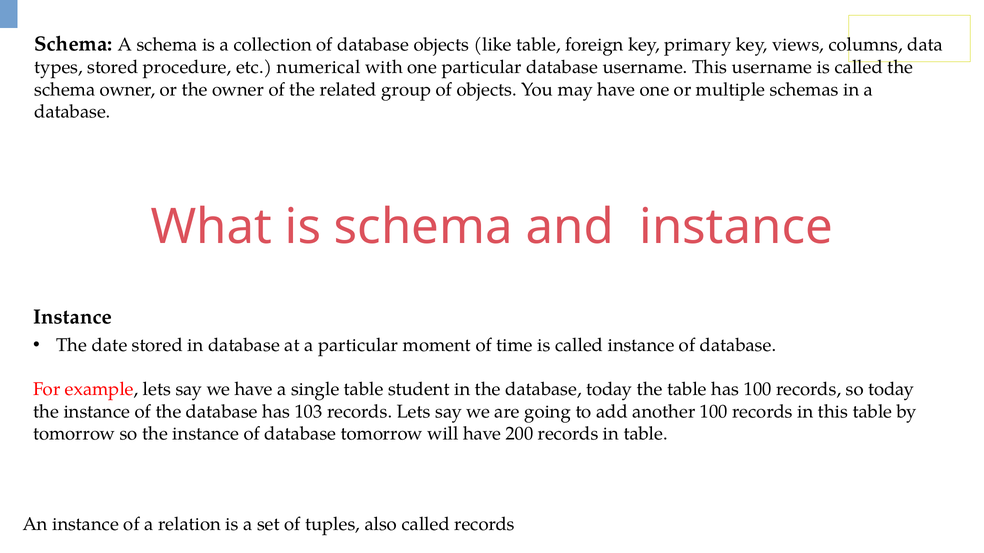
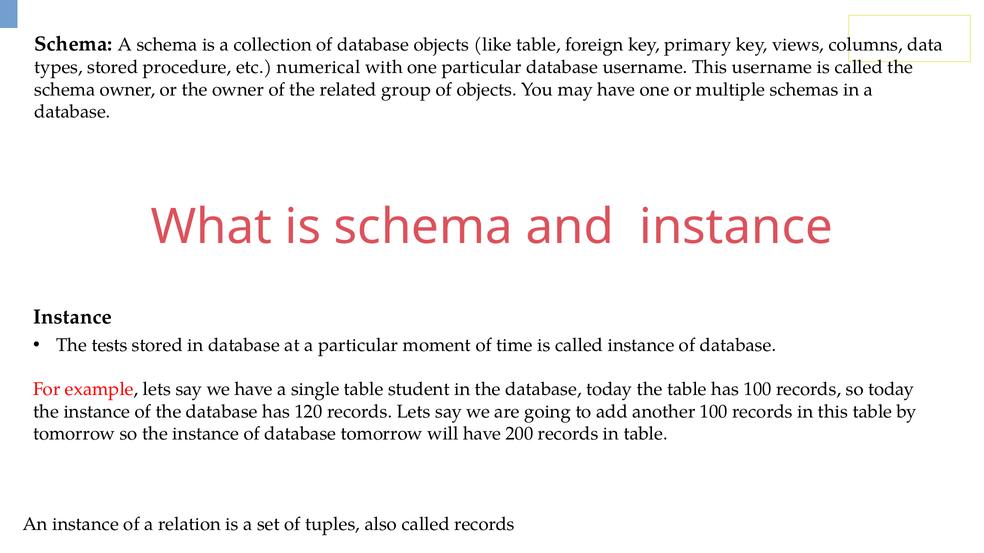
date: date -> tests
103: 103 -> 120
